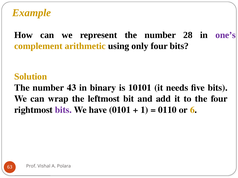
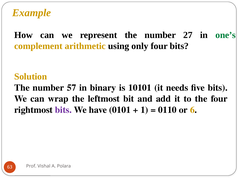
28: 28 -> 27
one’s colour: purple -> green
43: 43 -> 57
